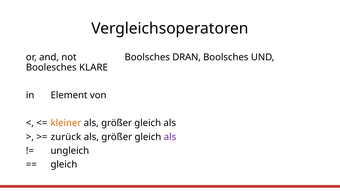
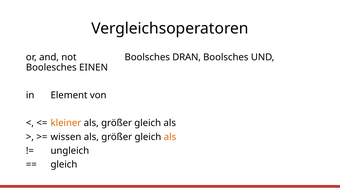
KLARE: KLARE -> EINEN
zurück: zurück -> wissen
als at (170, 137) colour: purple -> orange
